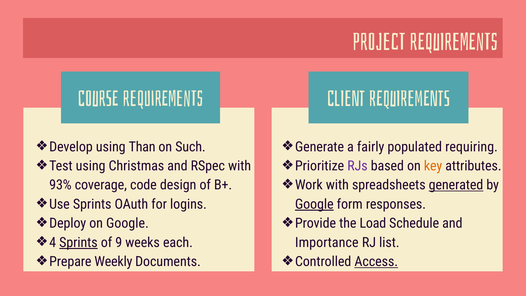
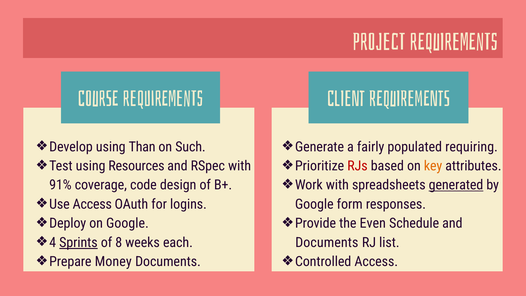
Christmas: Christmas -> Resources
RJs colour: purple -> red
93%: 93% -> 91%
Sprints at (92, 204): Sprints -> Access
Google at (314, 204) underline: present -> none
Load: Load -> Even
9: 9 -> 8
Importance at (327, 242): Importance -> Documents
Weekly: Weekly -> Money
Access at (376, 262) underline: present -> none
